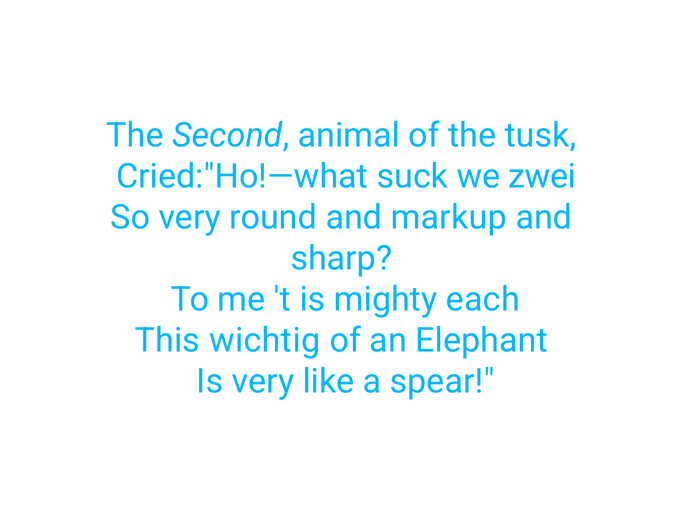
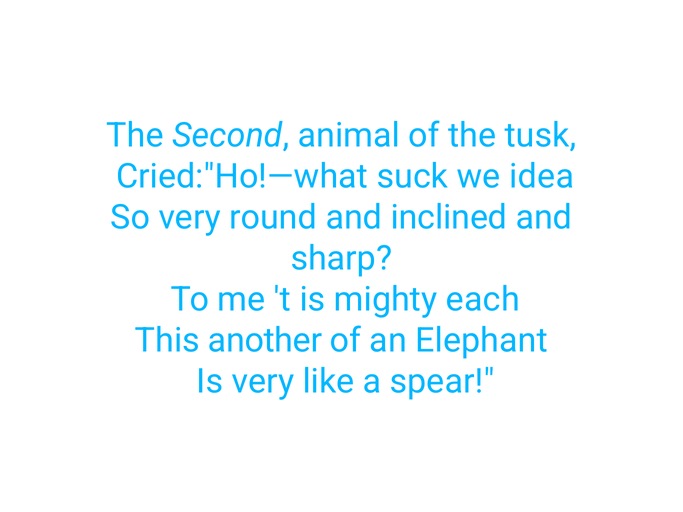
zwei: zwei -> idea
markup: markup -> inclined
wichtig: wichtig -> another
